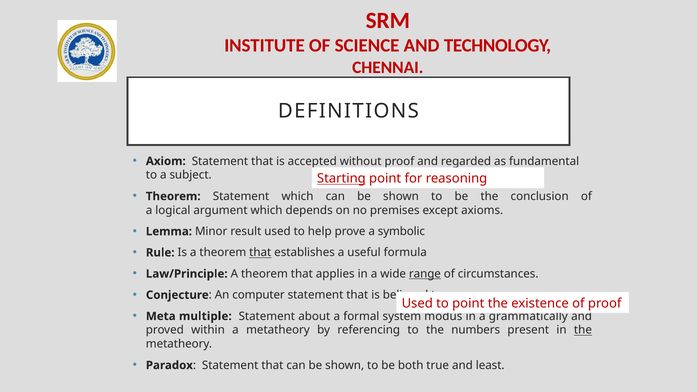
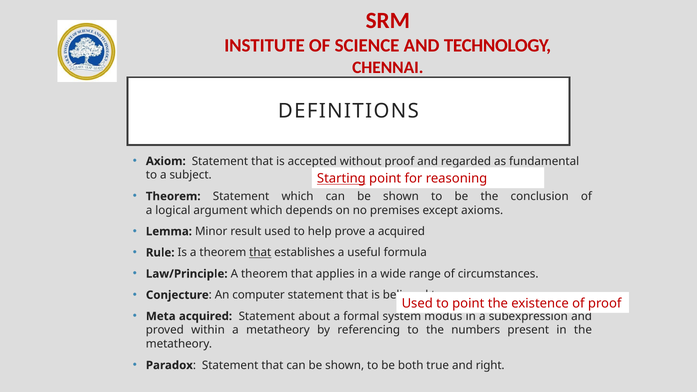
a symbolic: symbolic -> acquired
range underline: present -> none
Meta multiple: multiple -> acquired
grammatically: grammatically -> subexpression
the at (583, 330) underline: present -> none
least: least -> right
